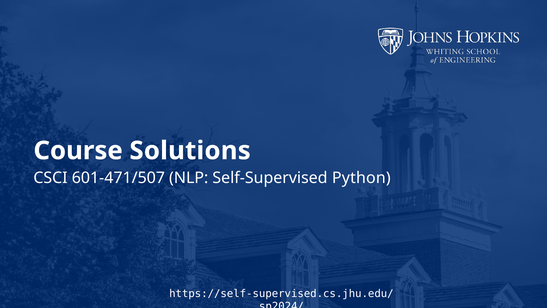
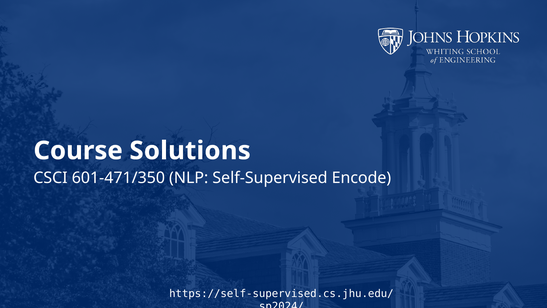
601-471/507: 601-471/507 -> 601-471/350
Python: Python -> Encode
